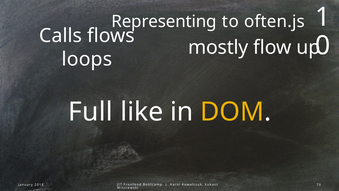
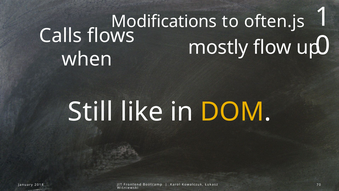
Representing: Representing -> Modifications
loops: loops -> when
Full: Full -> Still
